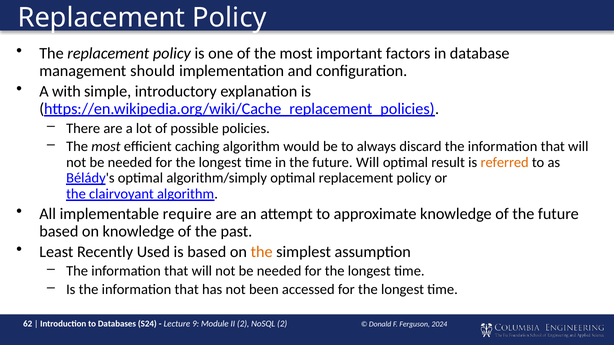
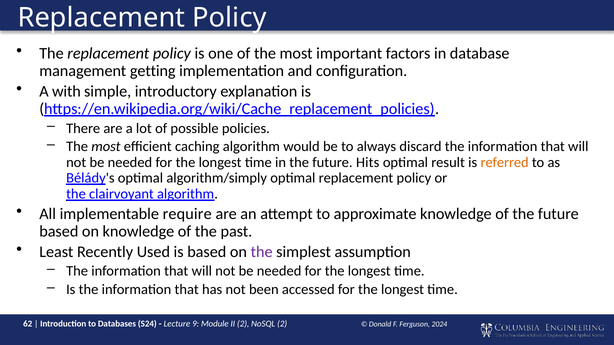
should: should -> getting
future Will: Will -> Hits
the at (262, 252) colour: orange -> purple
